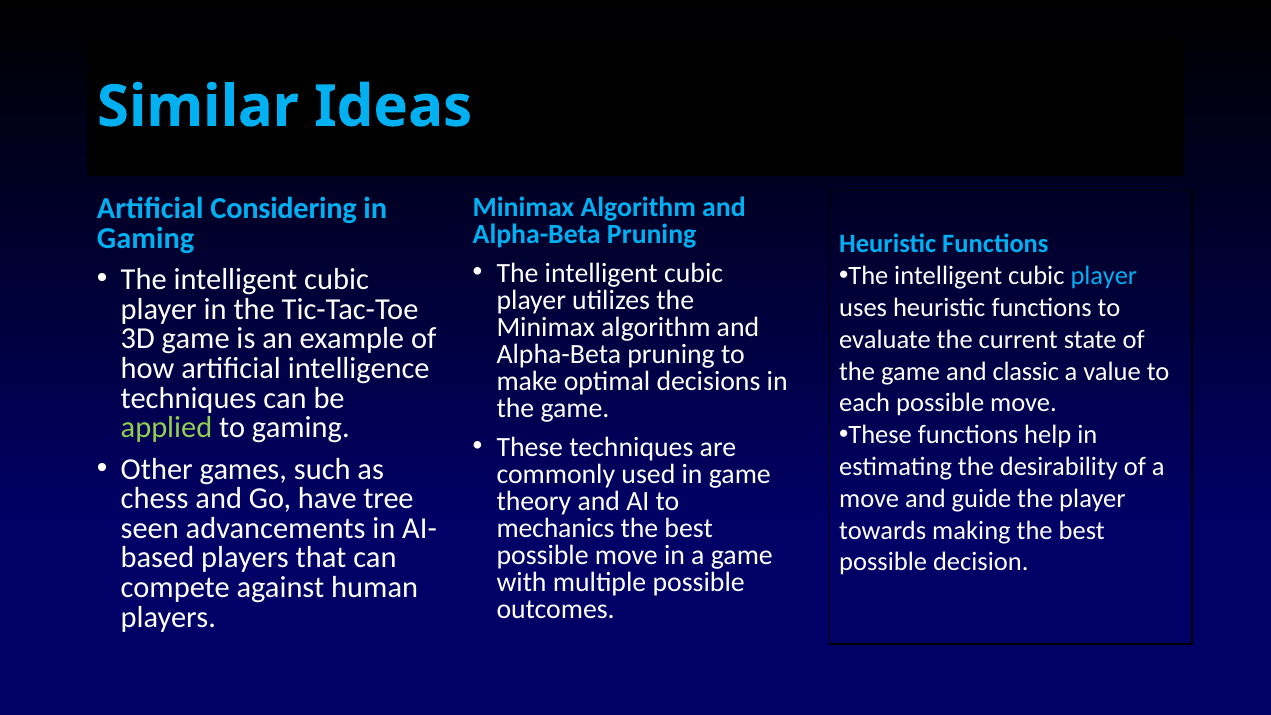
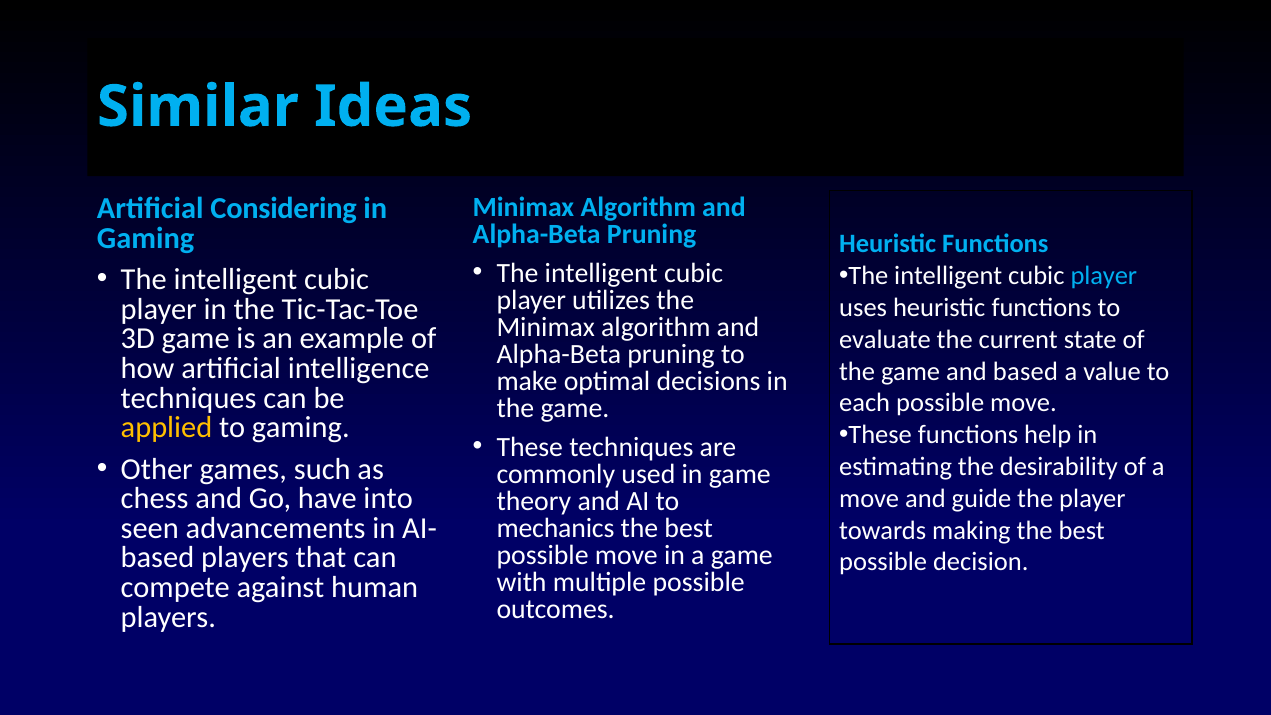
and classic: classic -> based
applied colour: light green -> yellow
tree: tree -> into
